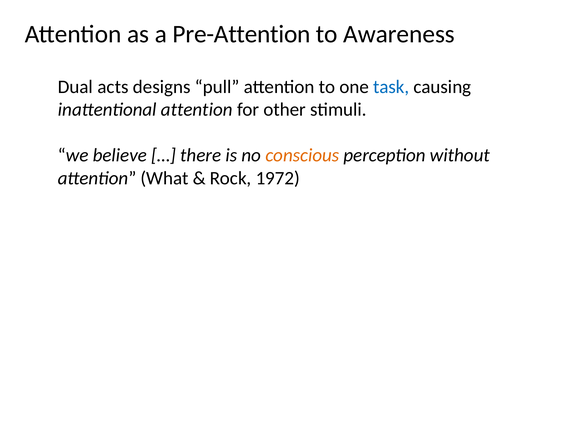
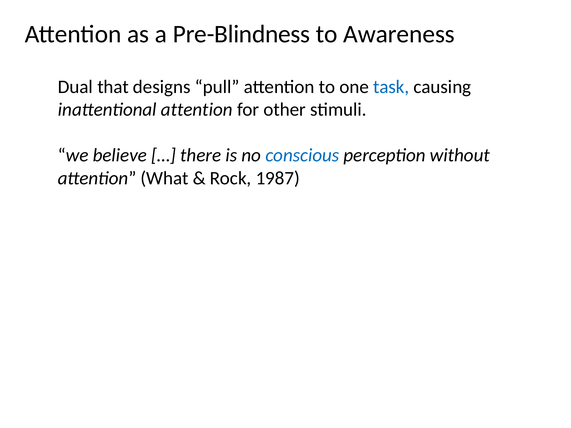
Pre-Attention: Pre-Attention -> Pre-Blindness
acts: acts -> that
conscious colour: orange -> blue
1972: 1972 -> 1987
